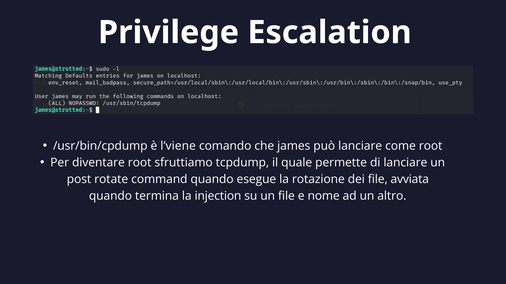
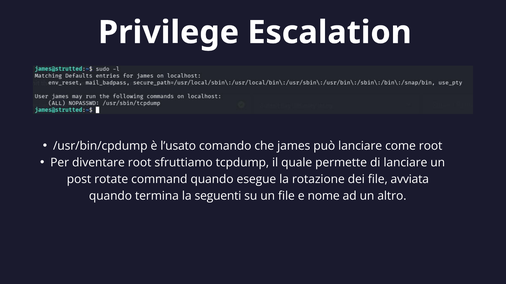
l’viene: l’viene -> l’usato
injection: injection -> seguenti
